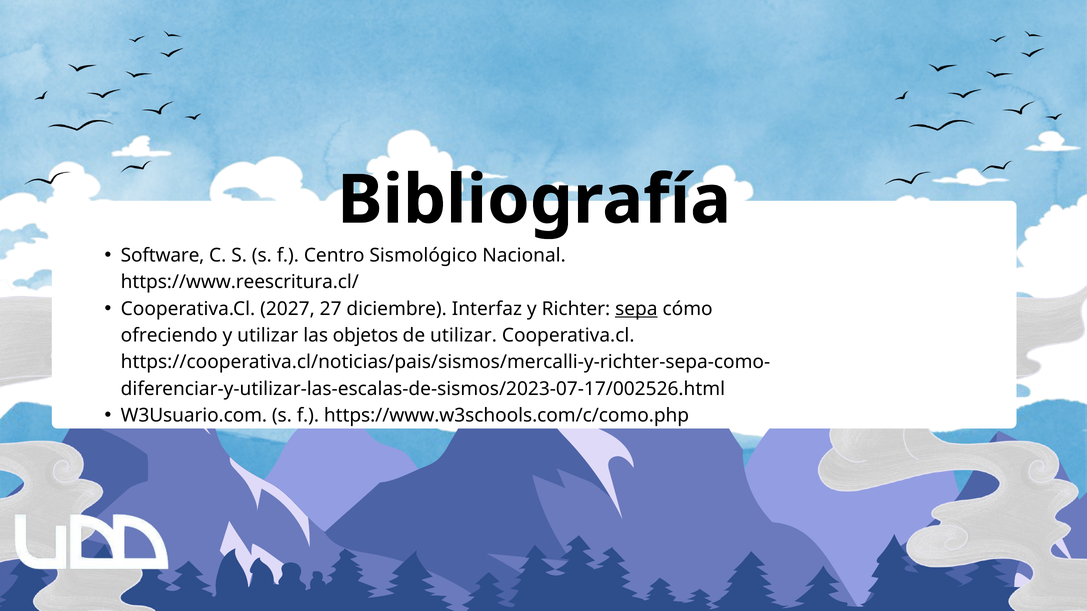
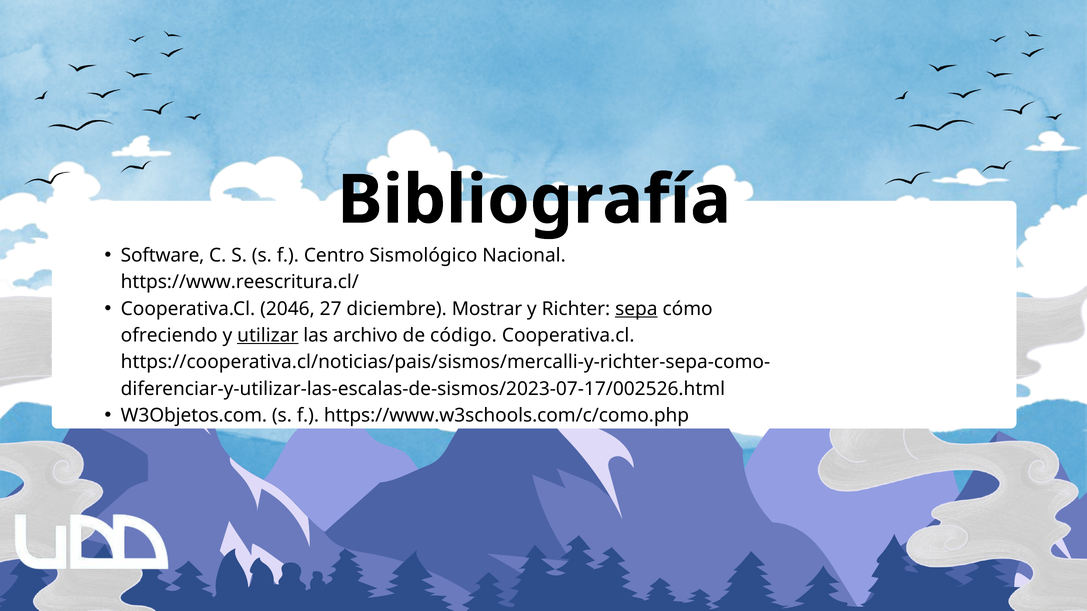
2027: 2027 -> 2046
Interfaz: Interfaz -> Mostrar
utilizar at (268, 336) underline: none -> present
objetos: objetos -> archivo
de utilizar: utilizar -> código
W3Usuario.com: W3Usuario.com -> W3Objetos.com
